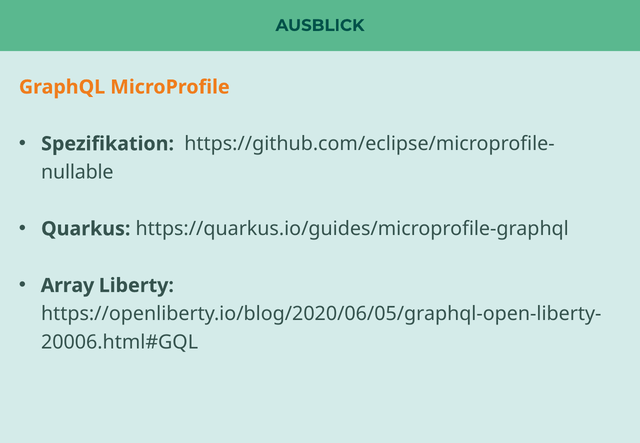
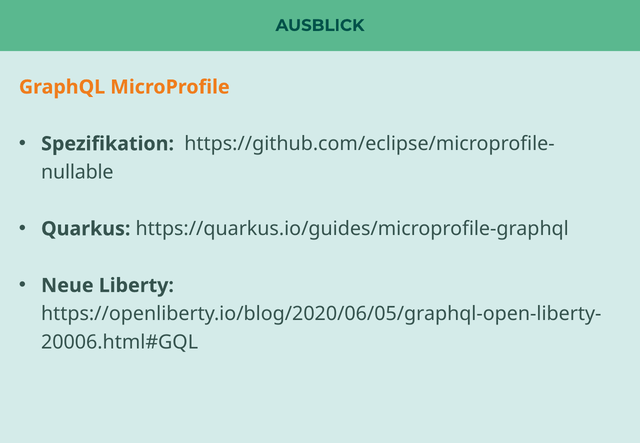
Array: Array -> Neue
